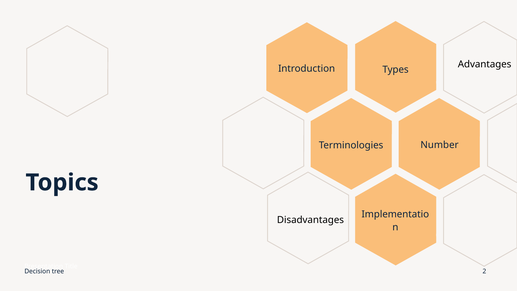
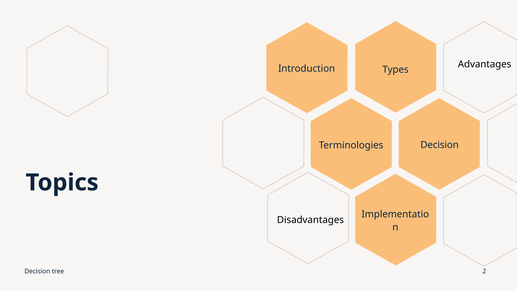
Terminologies Number: Number -> Decision
